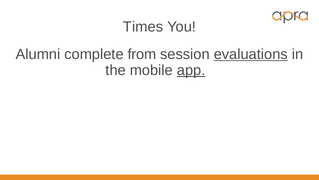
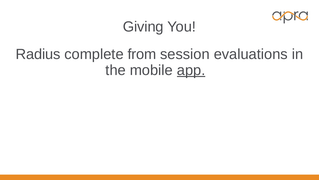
Times: Times -> Giving
Alumni: Alumni -> Radius
evaluations underline: present -> none
